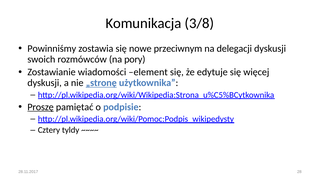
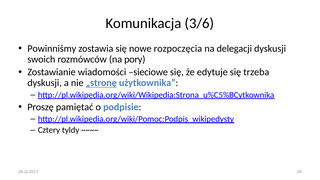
3/8: 3/8 -> 3/6
przeciwnym: przeciwnym -> rozpoczęcia
element: element -> sieciowe
więcej: więcej -> trzeba
Proszę underline: present -> none
